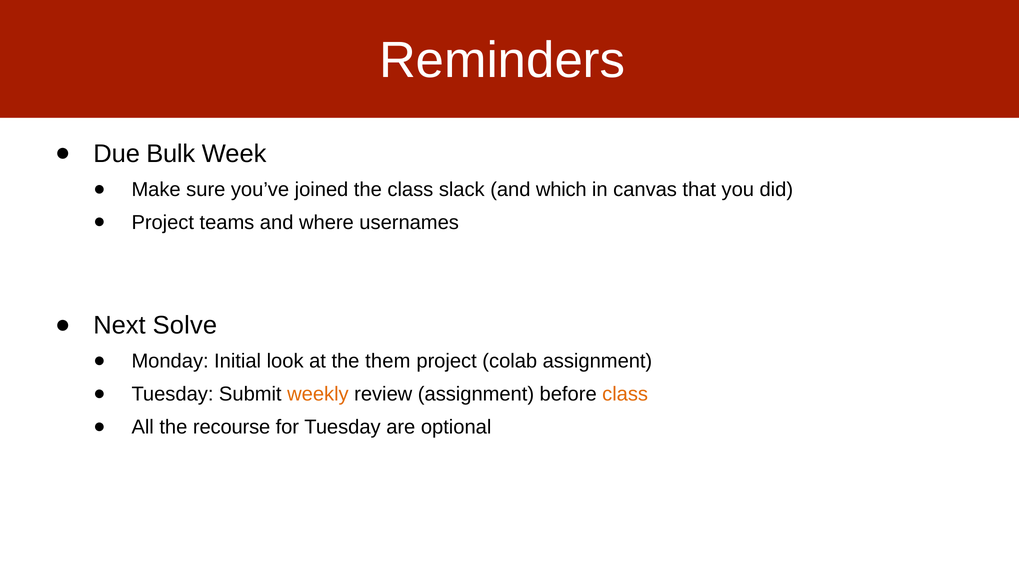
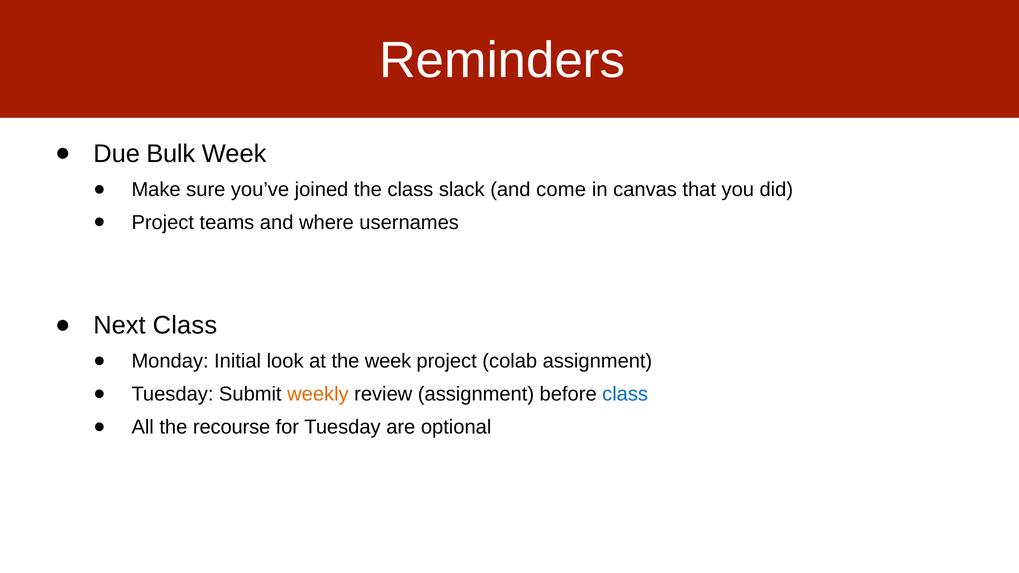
which: which -> come
Next Solve: Solve -> Class
the them: them -> week
class at (625, 394) colour: orange -> blue
